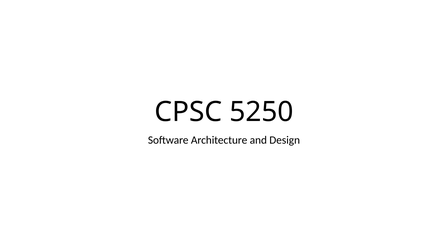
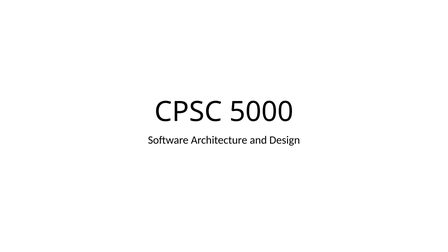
5250: 5250 -> 5000
